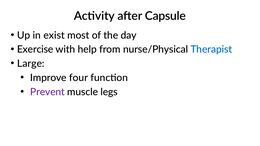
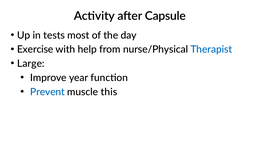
exist: exist -> tests
four: four -> year
Prevent colour: purple -> blue
legs: legs -> this
